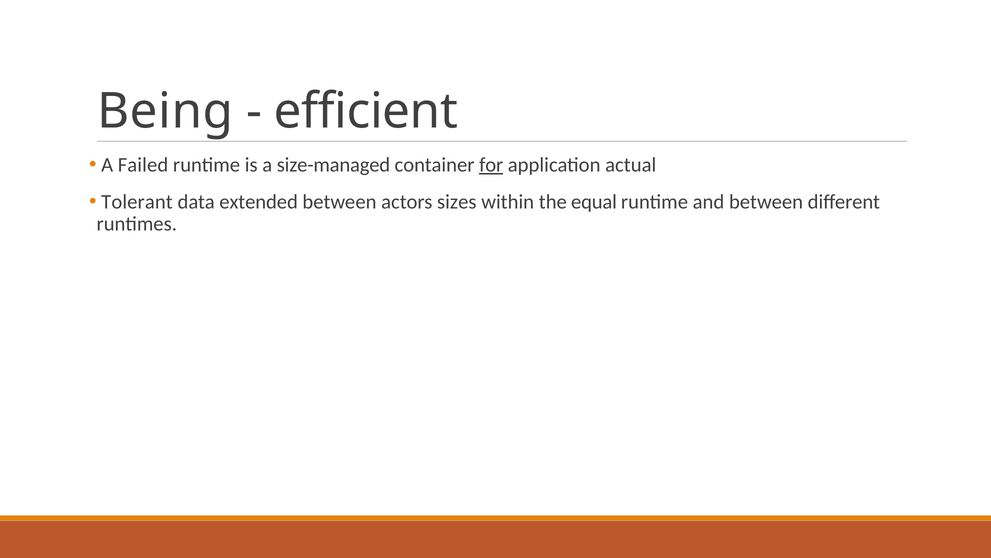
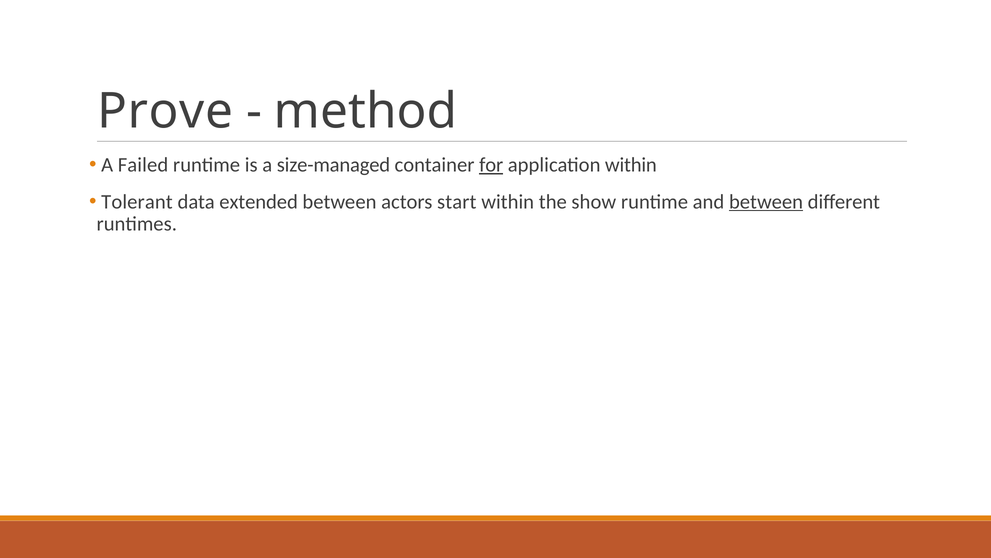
Being: Being -> Prove
efficient: efficient -> method
application actual: actual -> within
sizes: sizes -> start
equal: equal -> show
between at (766, 202) underline: none -> present
